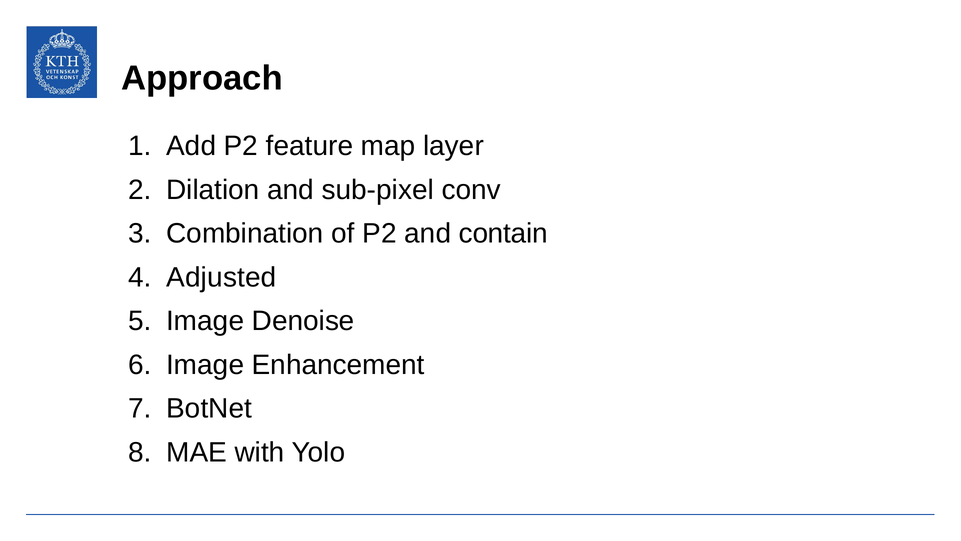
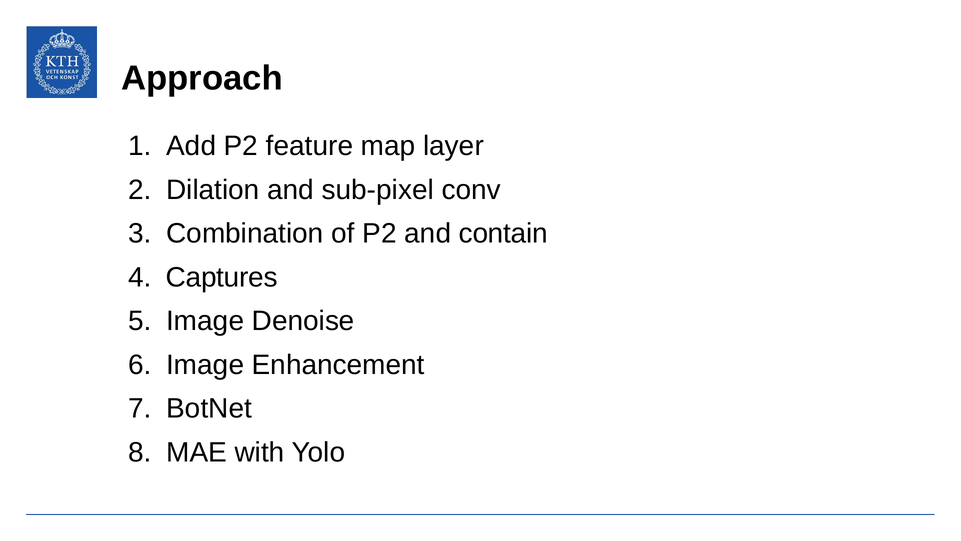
Adjusted: Adjusted -> Captures
